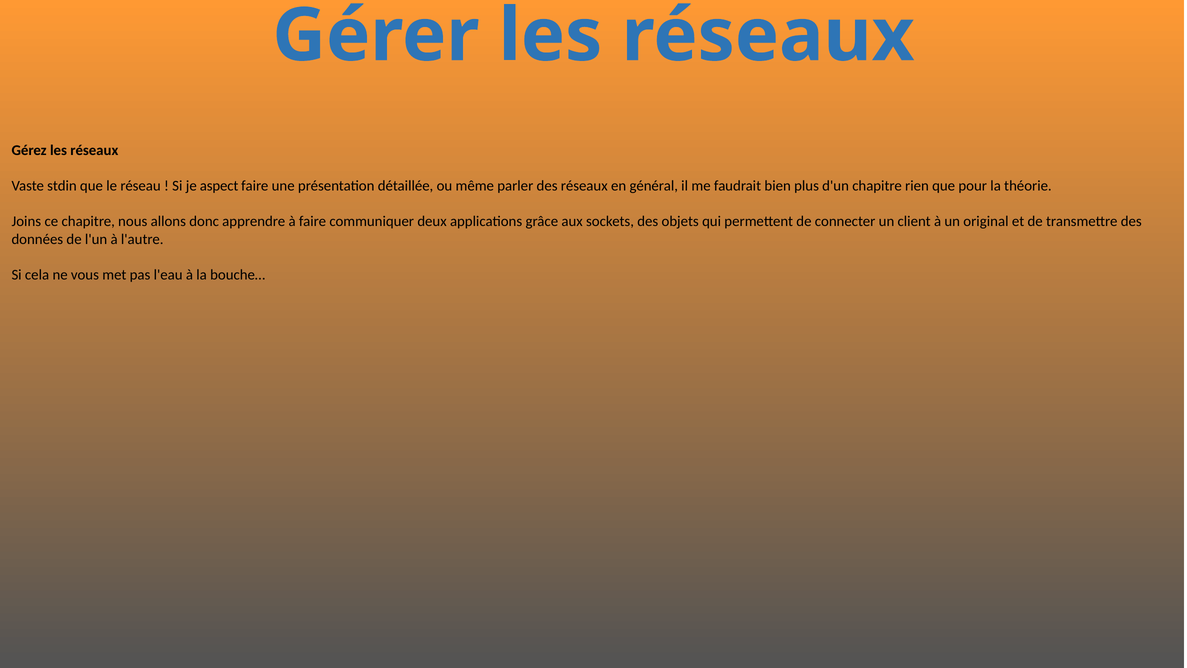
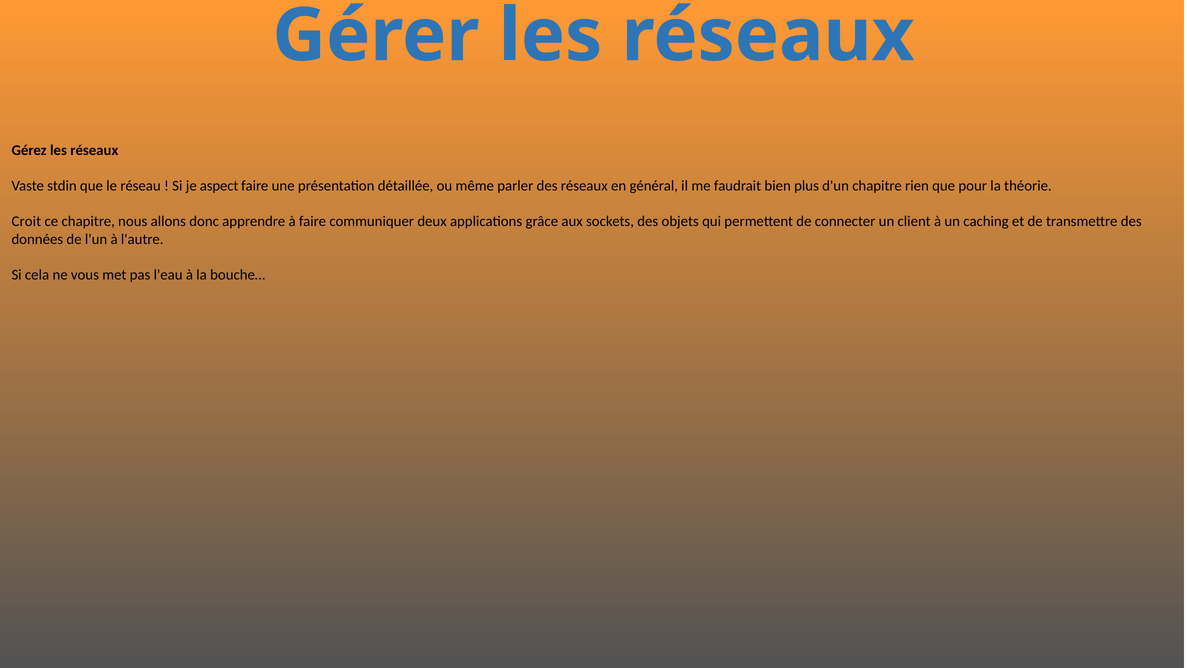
Joins: Joins -> Croit
original: original -> caching
